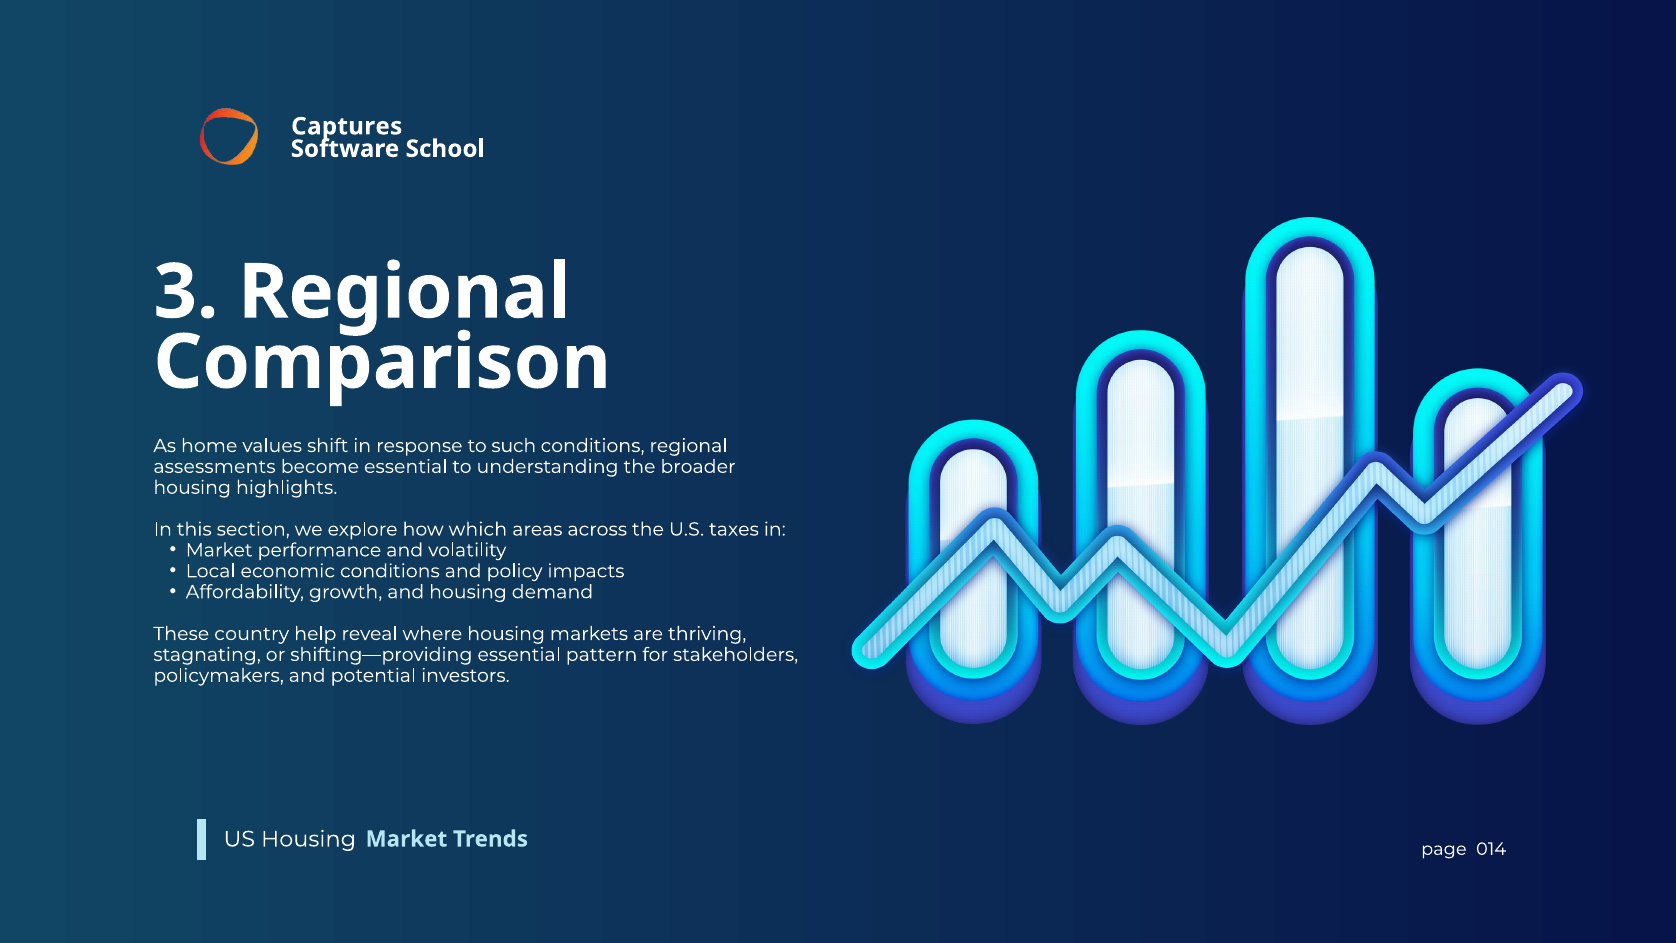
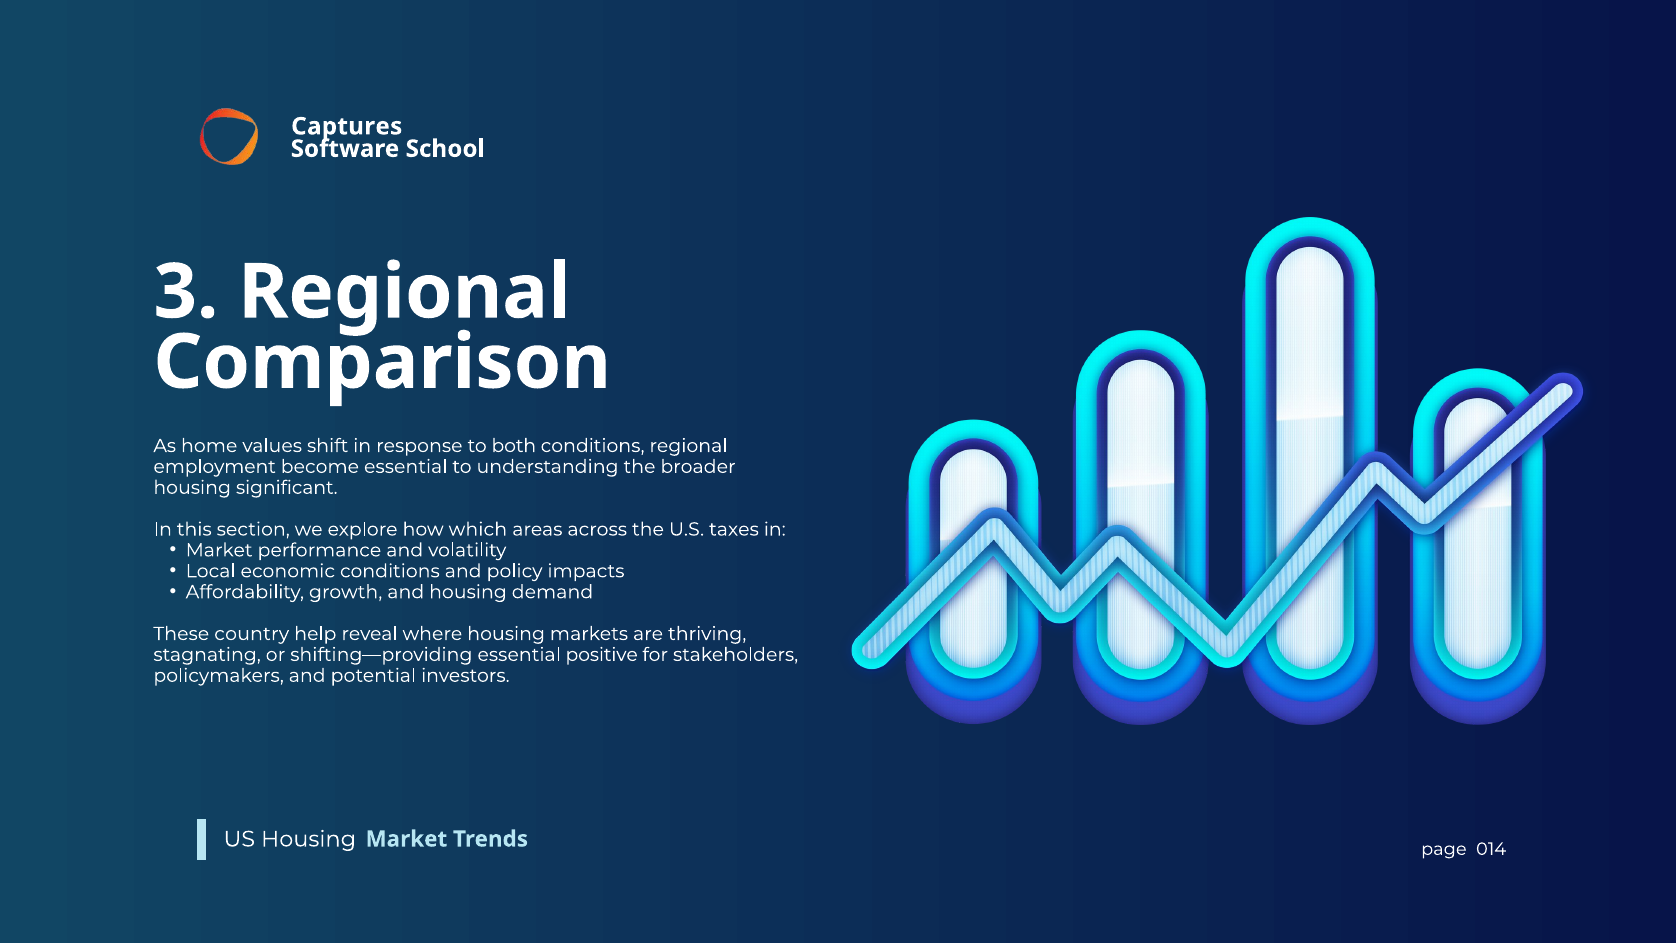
such: such -> both
assessments: assessments -> employment
highlights: highlights -> significant
pattern: pattern -> positive
